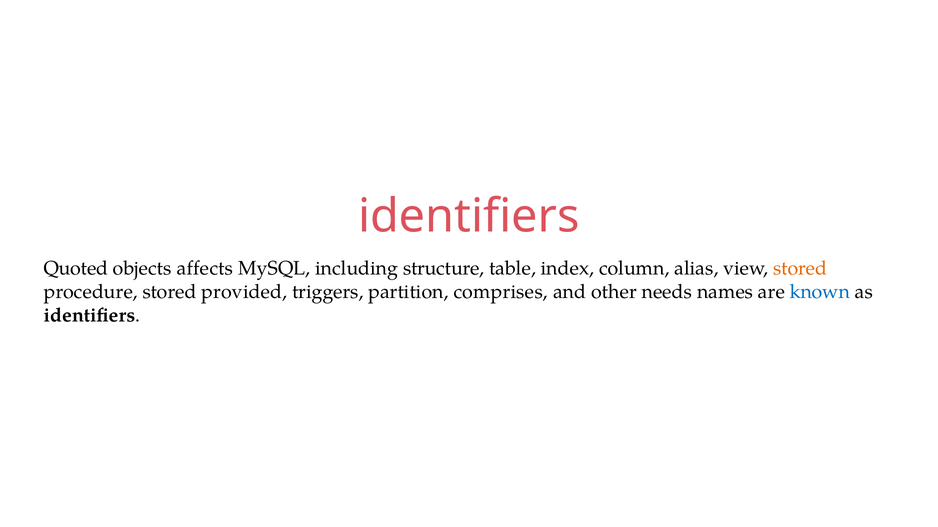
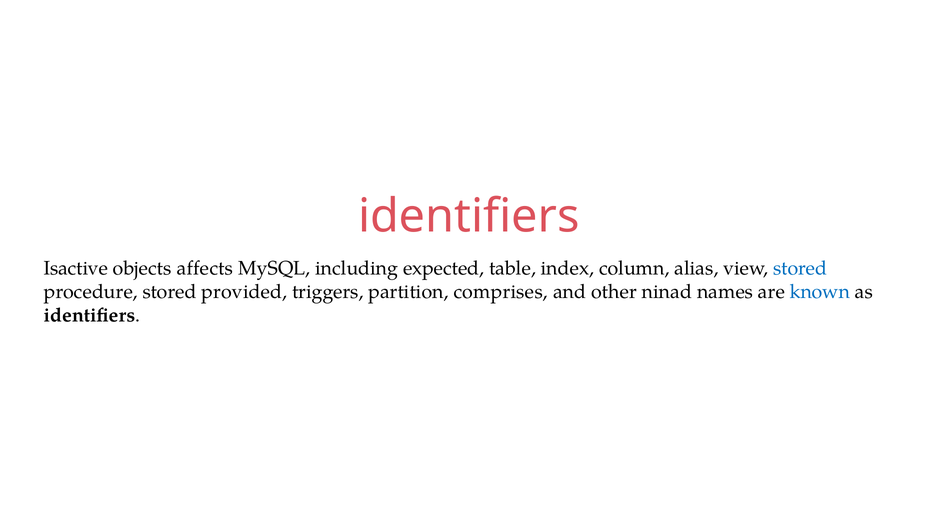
Quoted: Quoted -> Isactive
structure: structure -> expected
stored at (800, 269) colour: orange -> blue
needs: needs -> ninad
